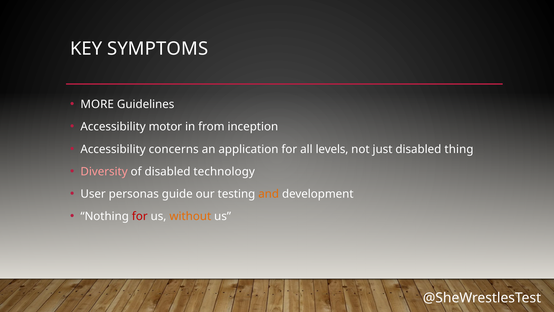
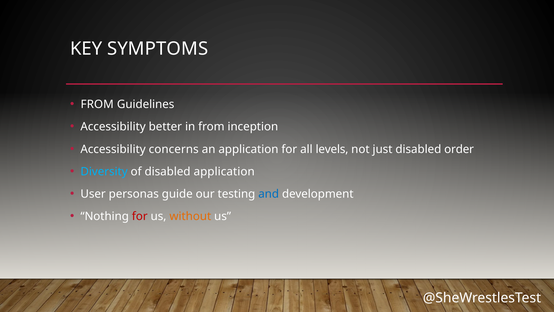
MORE at (97, 104): MORE -> FROM
motor: motor -> better
thing: thing -> order
Diversity colour: pink -> light blue
disabled technology: technology -> application
and colour: orange -> blue
